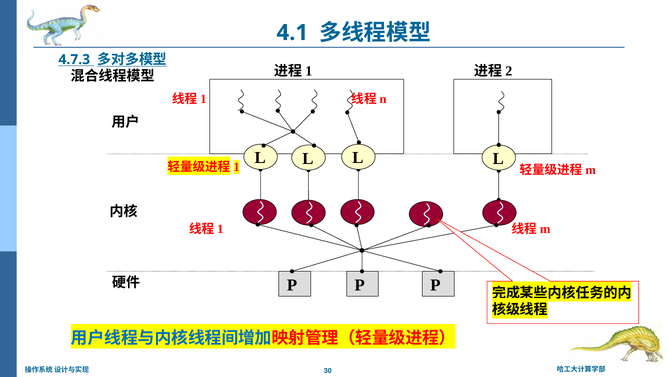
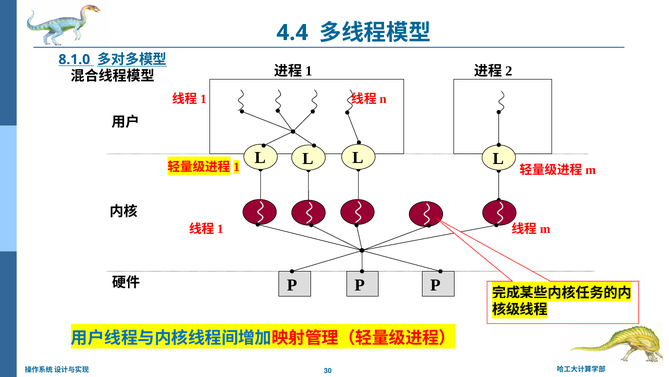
4.1: 4.1 -> 4.4
4.7.3: 4.7.3 -> 8.1.0
